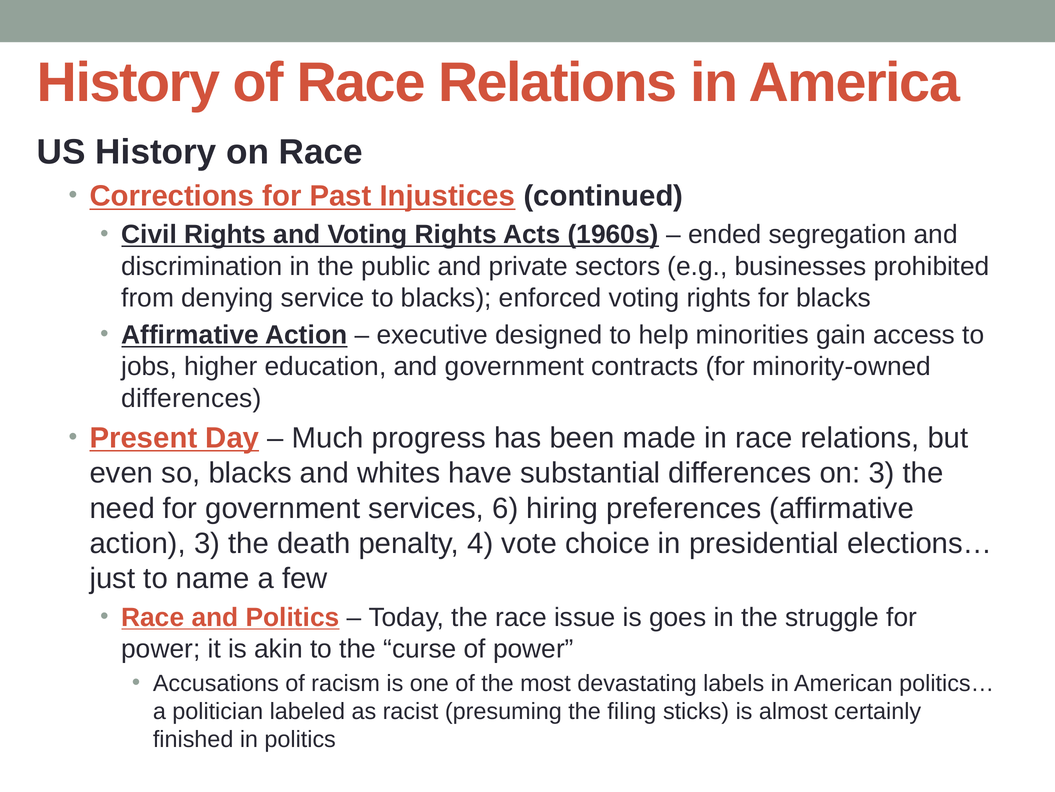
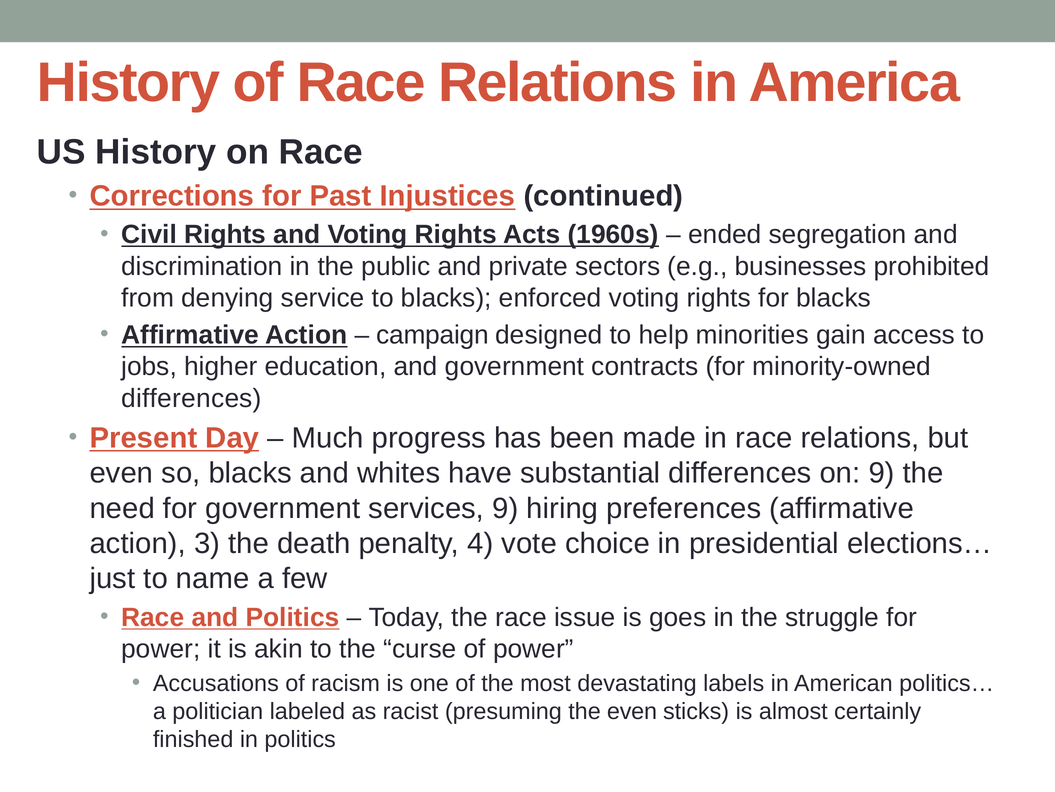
executive: executive -> campaign
on 3: 3 -> 9
services 6: 6 -> 9
the filing: filing -> even
